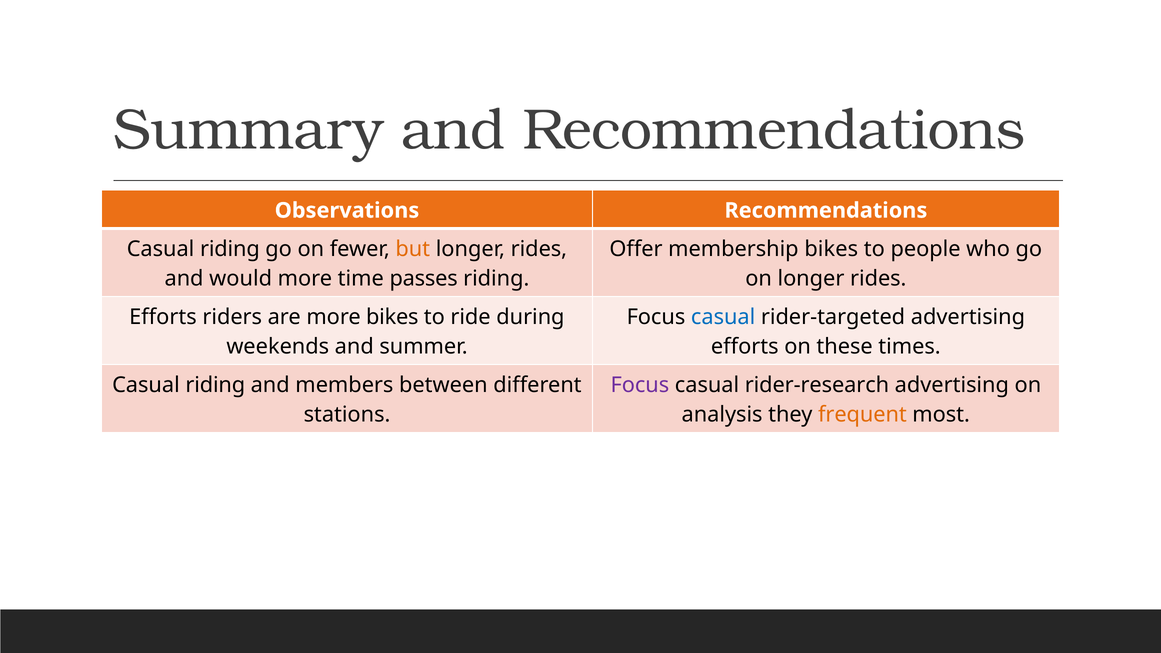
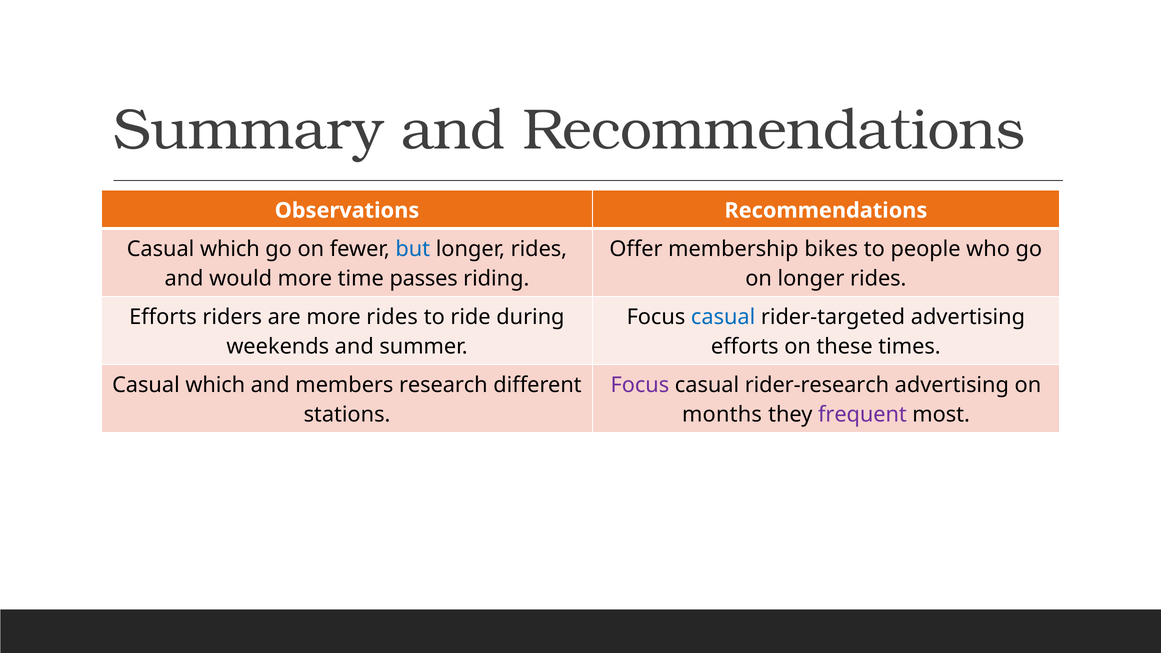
riding at (230, 249): riding -> which
but colour: orange -> blue
more bikes: bikes -> rides
riding at (215, 385): riding -> which
between: between -> research
analysis: analysis -> months
frequent colour: orange -> purple
